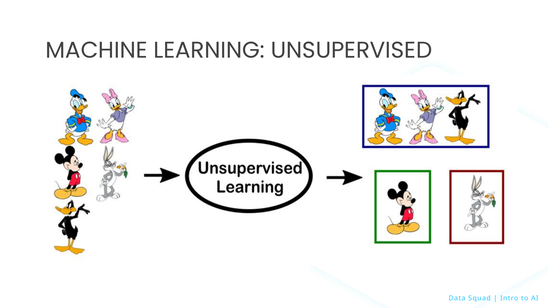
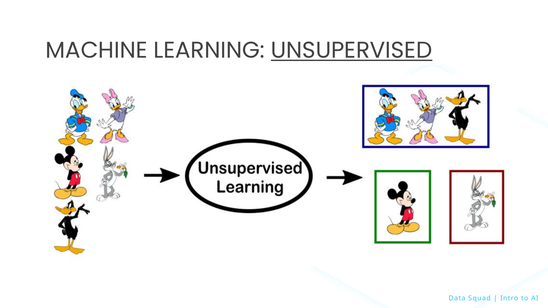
UNSUPERVISED underline: none -> present
